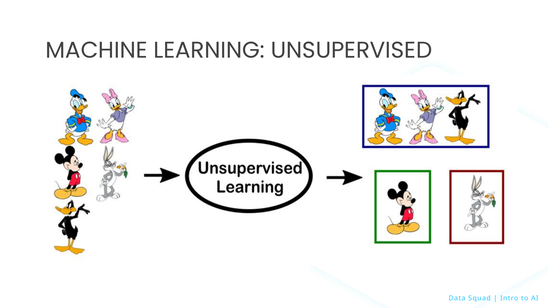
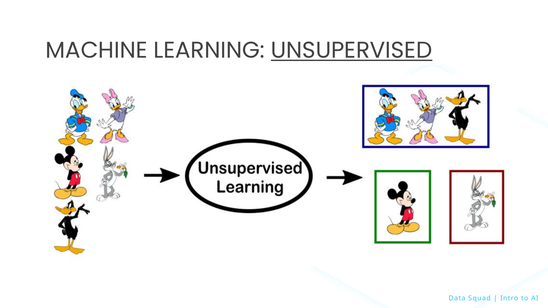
UNSUPERVISED underline: none -> present
